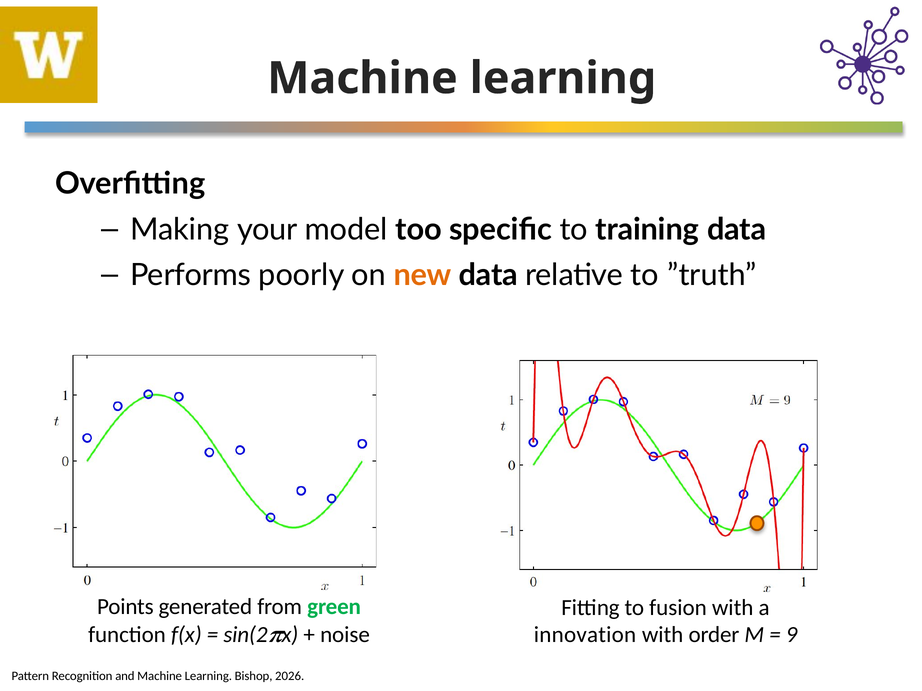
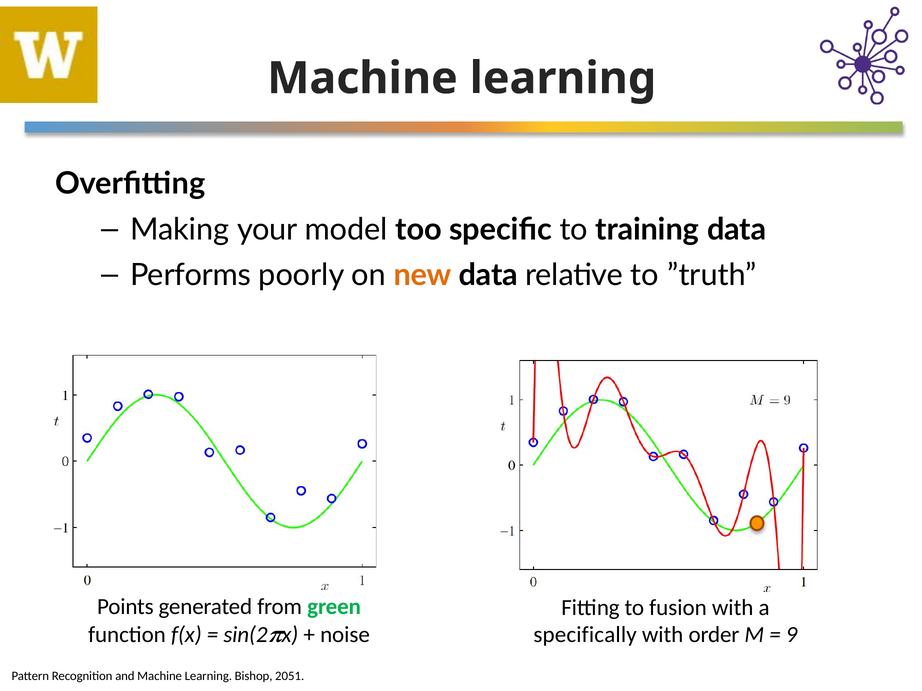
innovation: innovation -> specifically
2026: 2026 -> 2051
